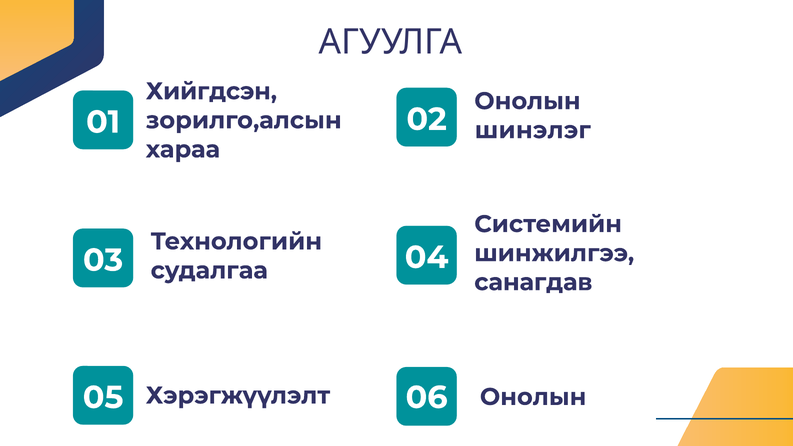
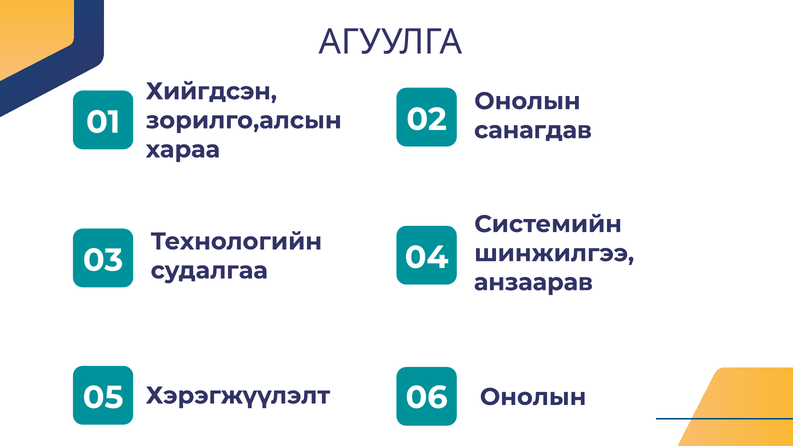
шинэлэг: шинэлэг -> санагдав
санагдав: санагдав -> анзаарав
